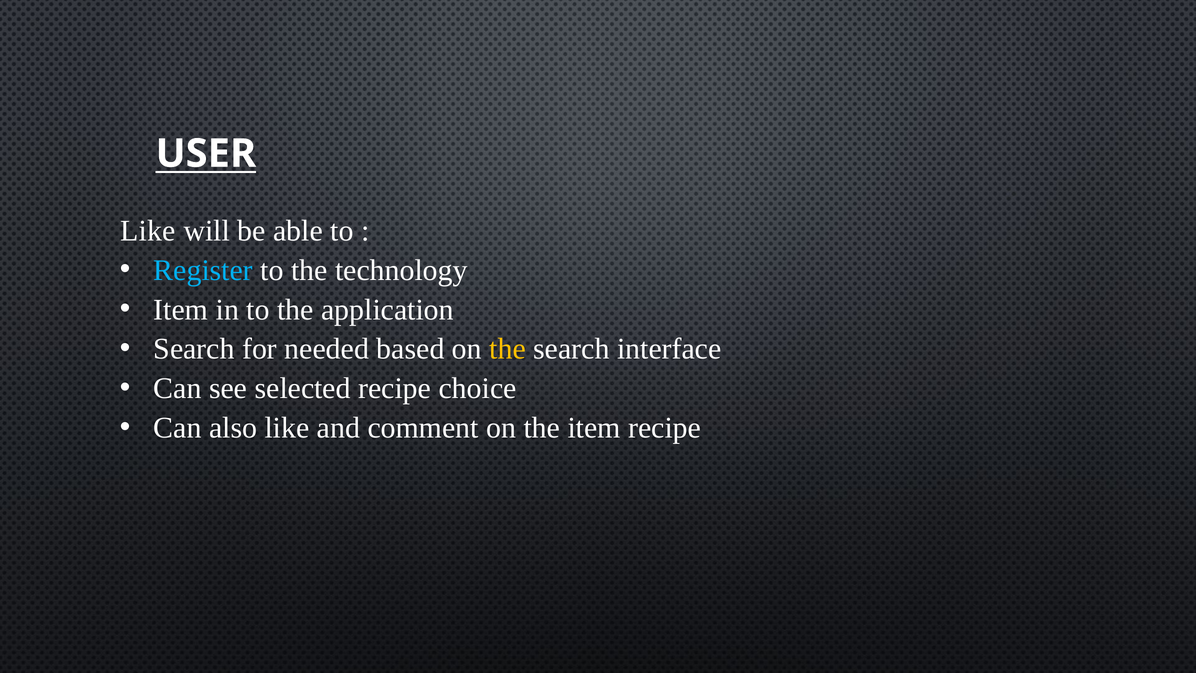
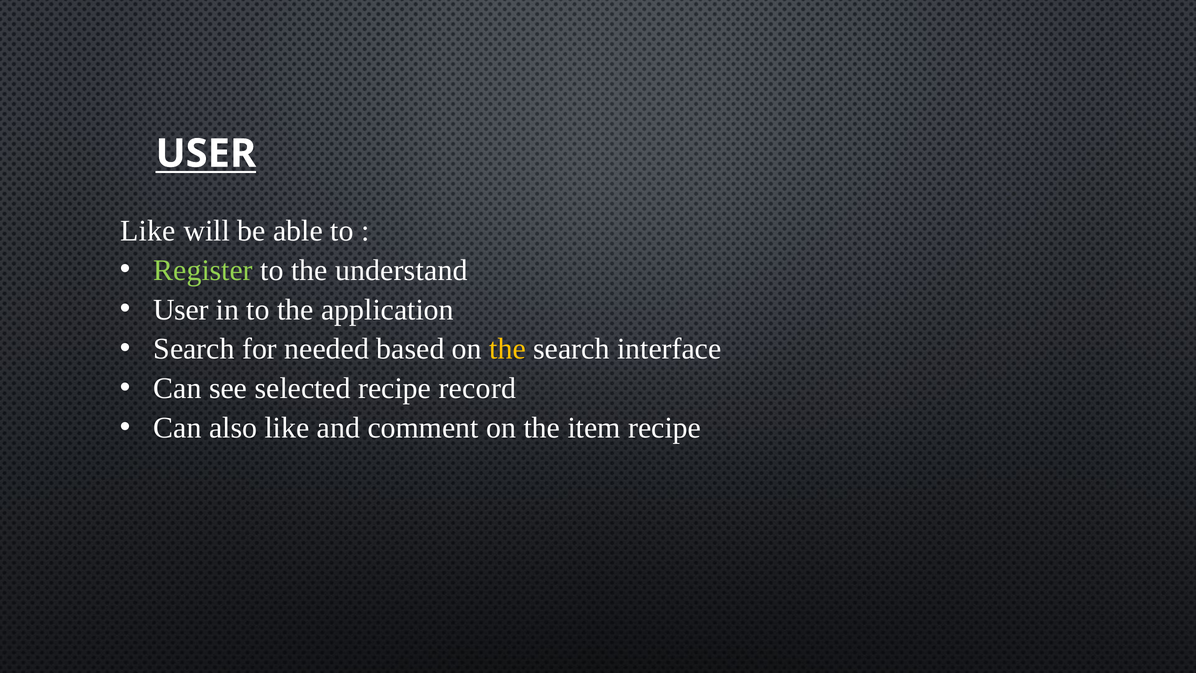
Register colour: light blue -> light green
technology: technology -> understand
Item at (181, 310): Item -> User
choice: choice -> record
